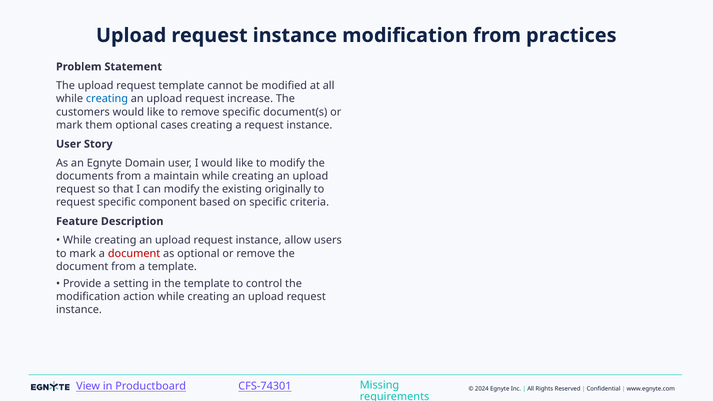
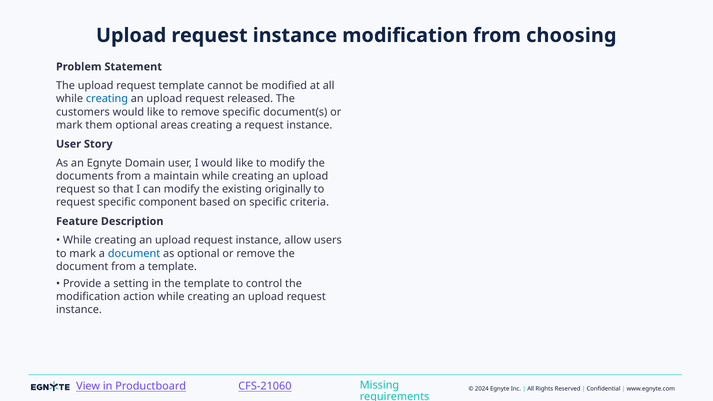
practices: practices -> choosing
increase: increase -> released
cases: cases -> areas
document at (134, 253) colour: red -> blue
CFS-74301: CFS-74301 -> CFS-21060
